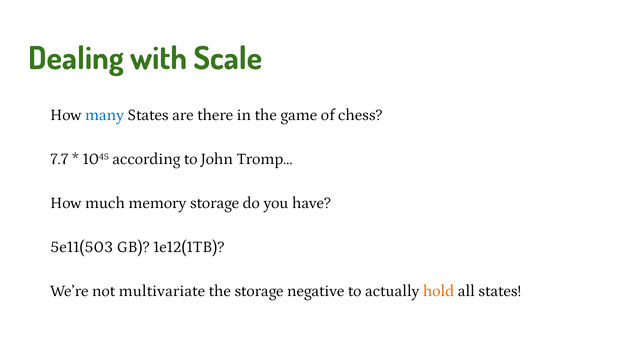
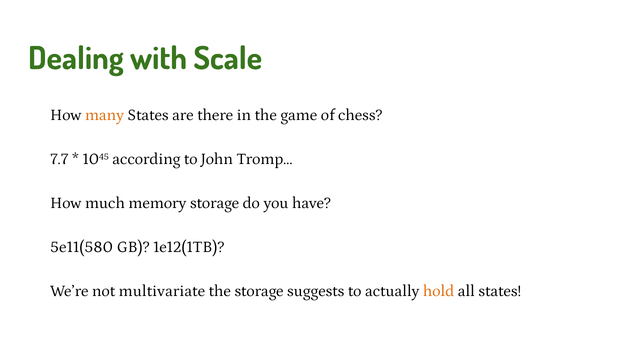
many colour: blue -> orange
5e11(503: 5e11(503 -> 5e11(580
negative: negative -> suggests
